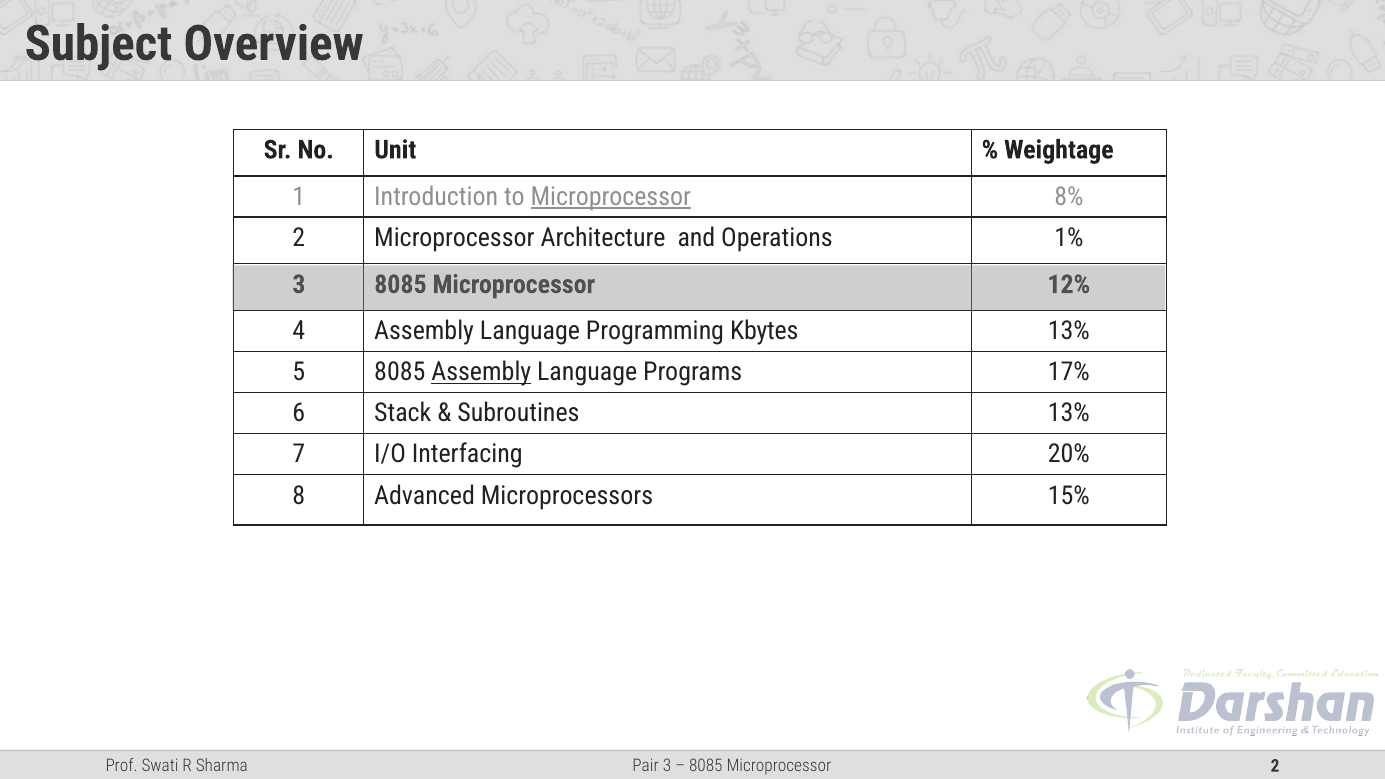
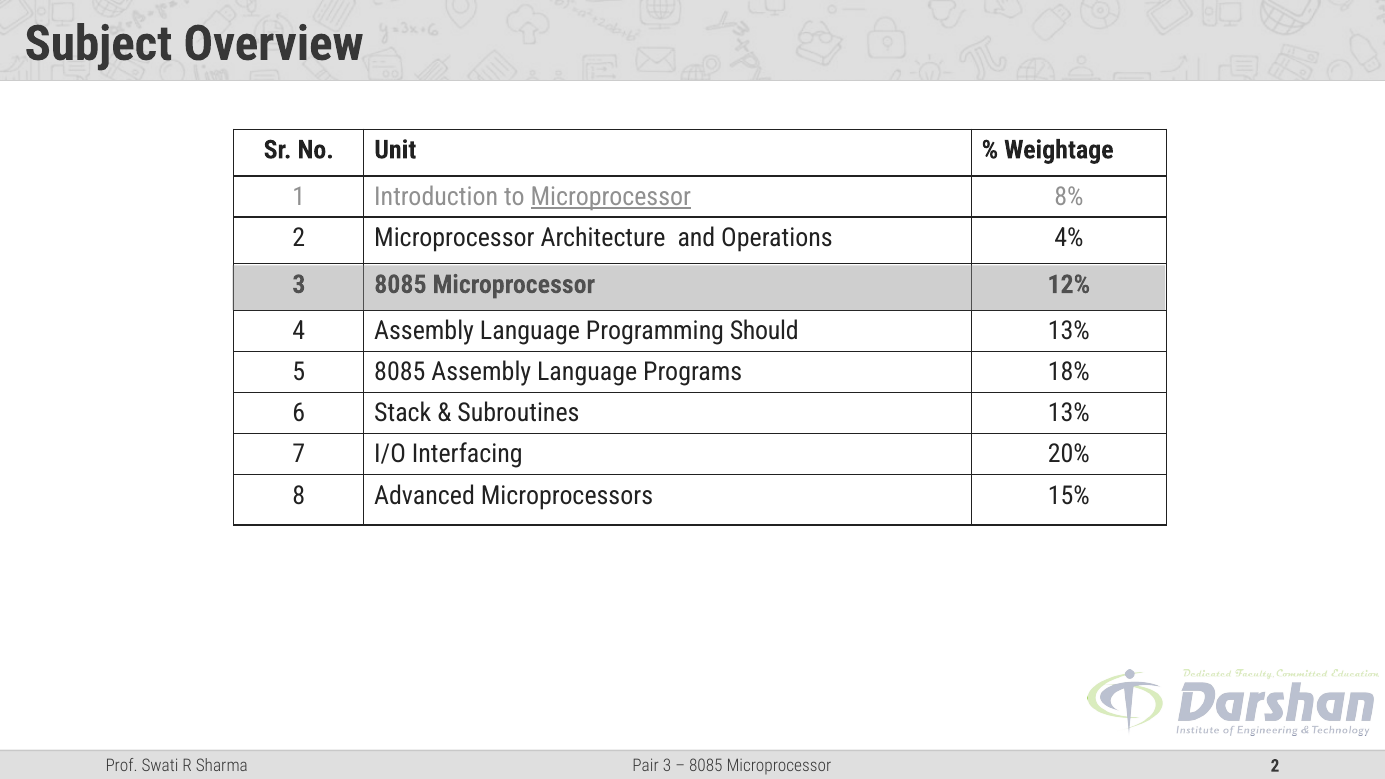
1%: 1% -> 4%
Kbytes: Kbytes -> Should
Assembly at (481, 372) underline: present -> none
17%: 17% -> 18%
